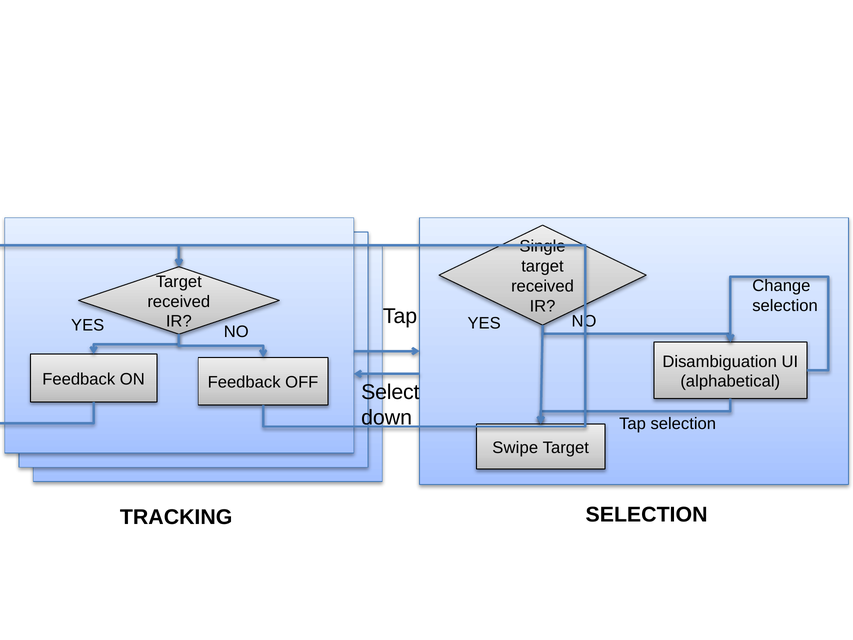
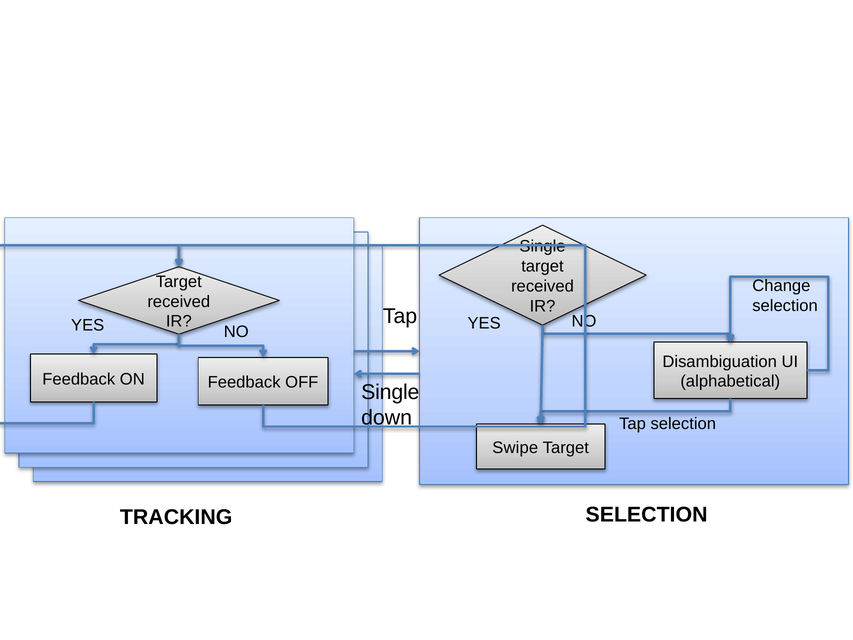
Select at (390, 392): Select -> Single
